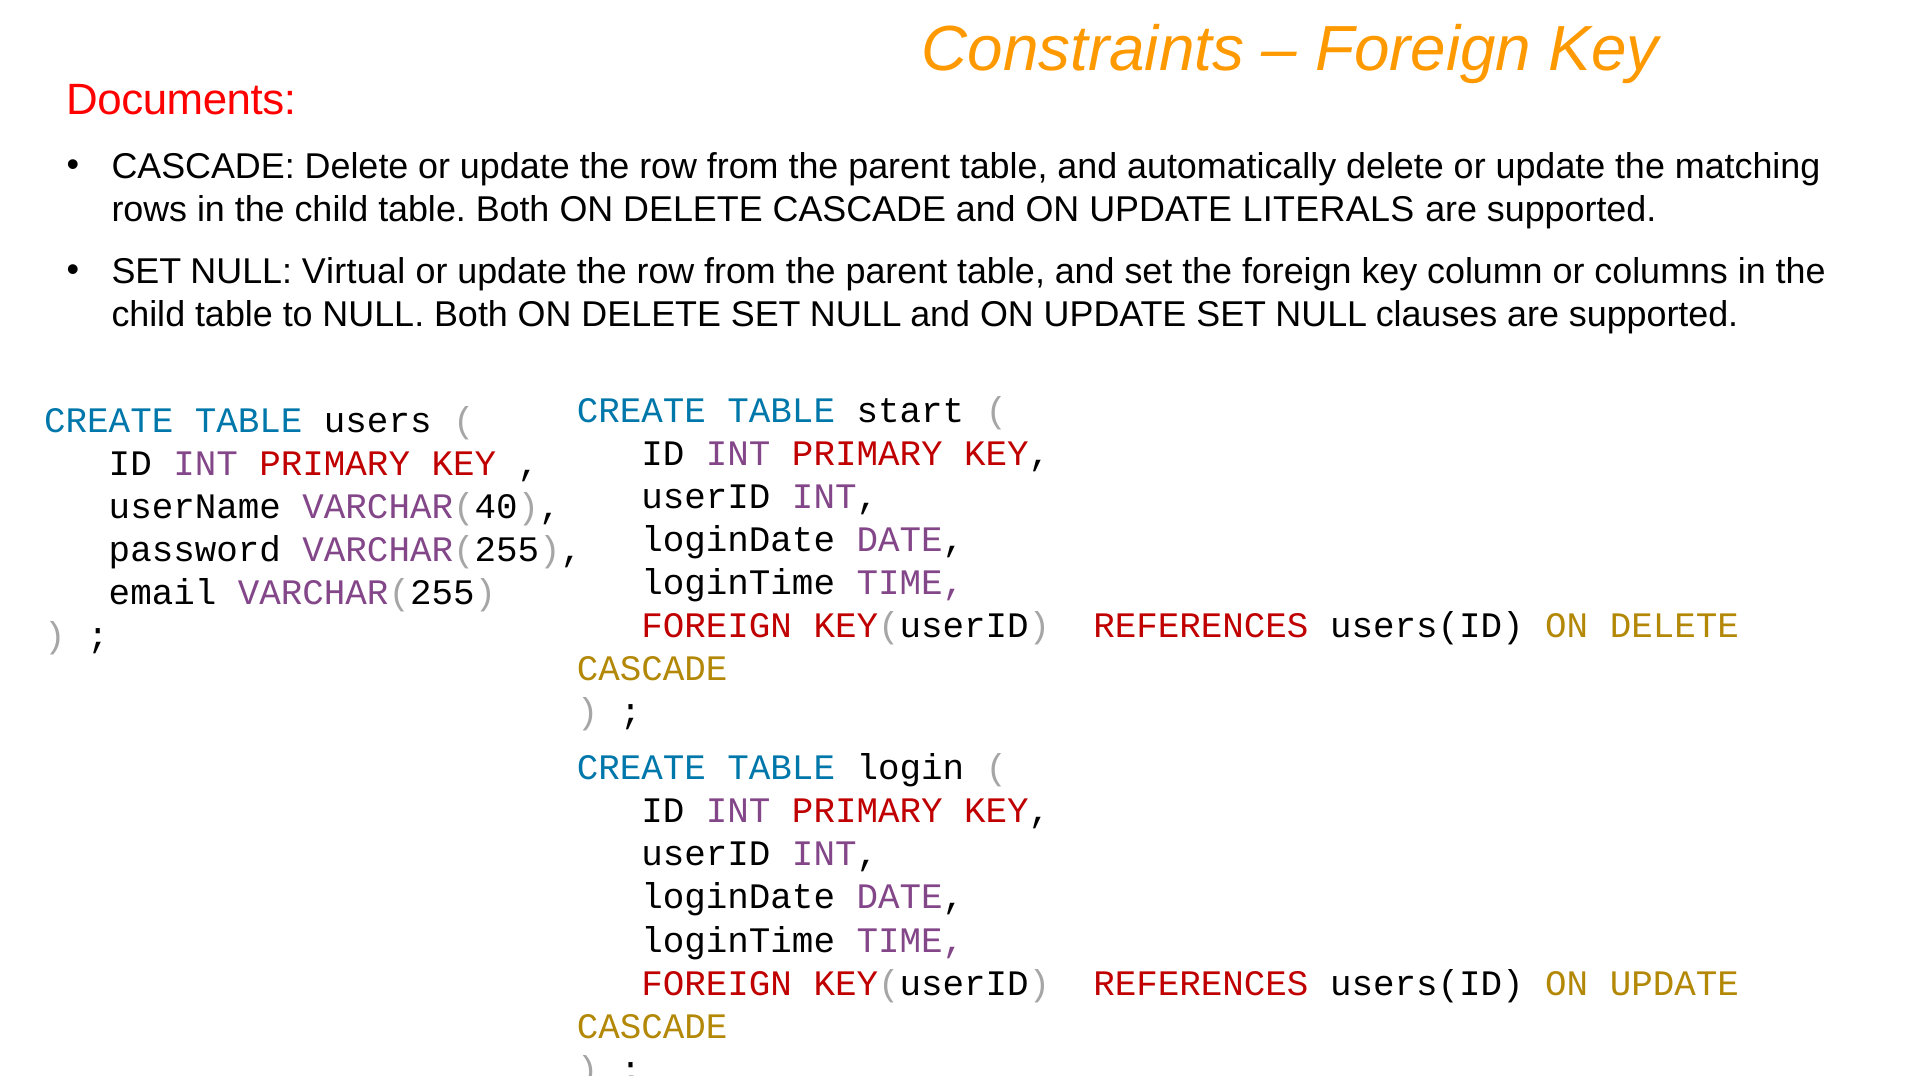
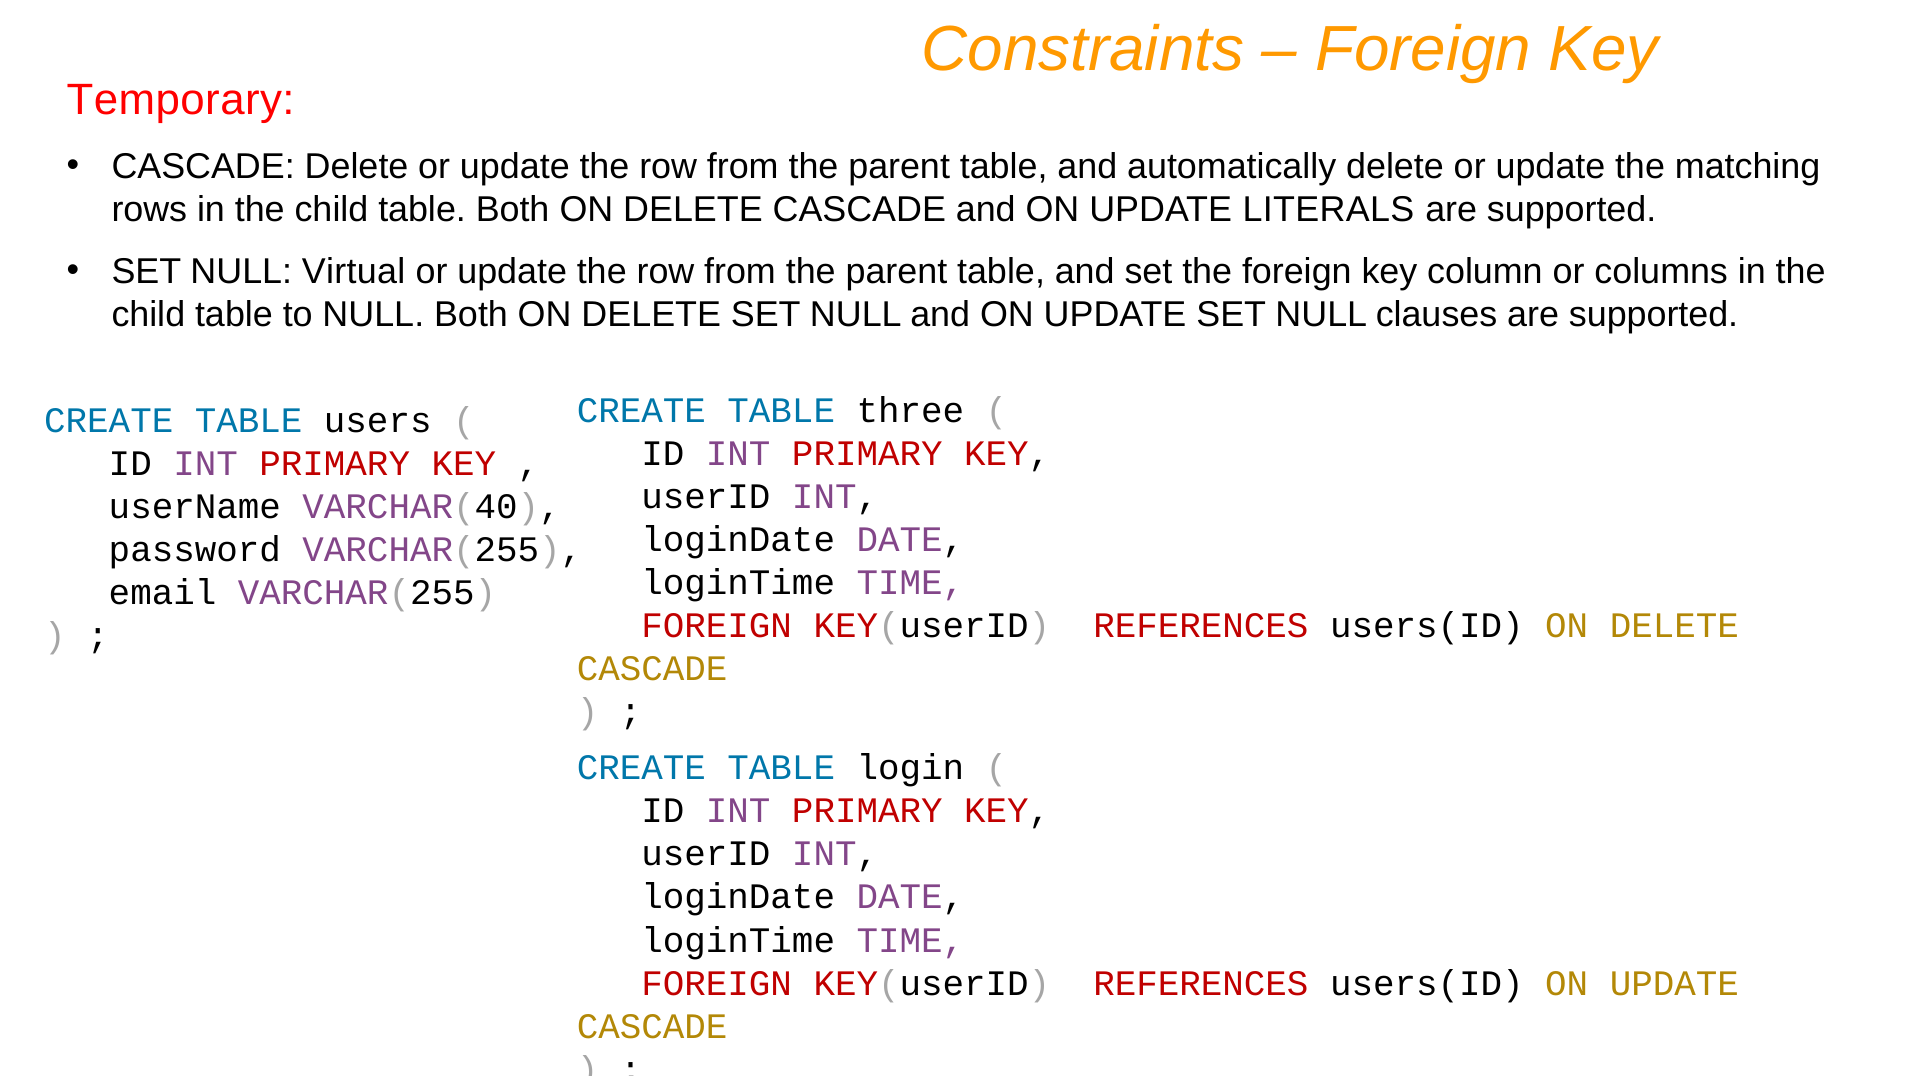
Documents: Documents -> Temporary
start: start -> three
